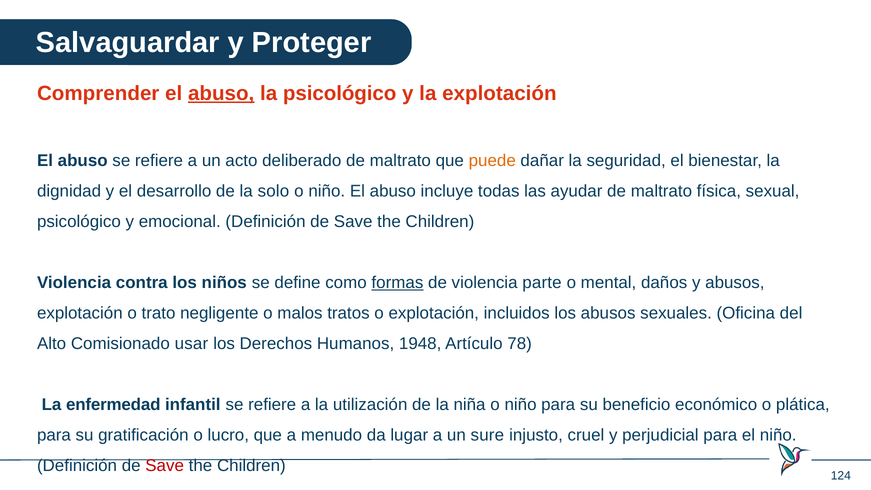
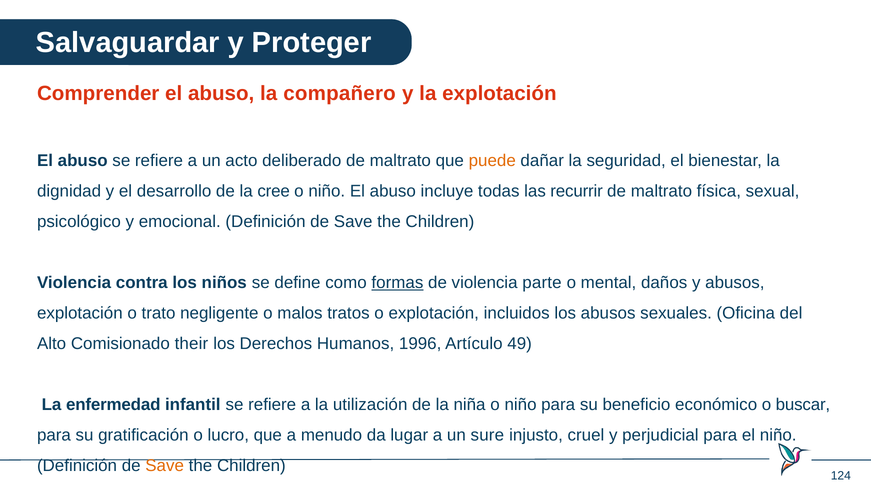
abuso at (221, 93) underline: present -> none
la psicológico: psicológico -> compañero
solo: solo -> cree
ayudar: ayudar -> recurrir
usar: usar -> their
1948: 1948 -> 1996
78: 78 -> 49
plática: plática -> buscar
Save at (165, 465) colour: red -> orange
